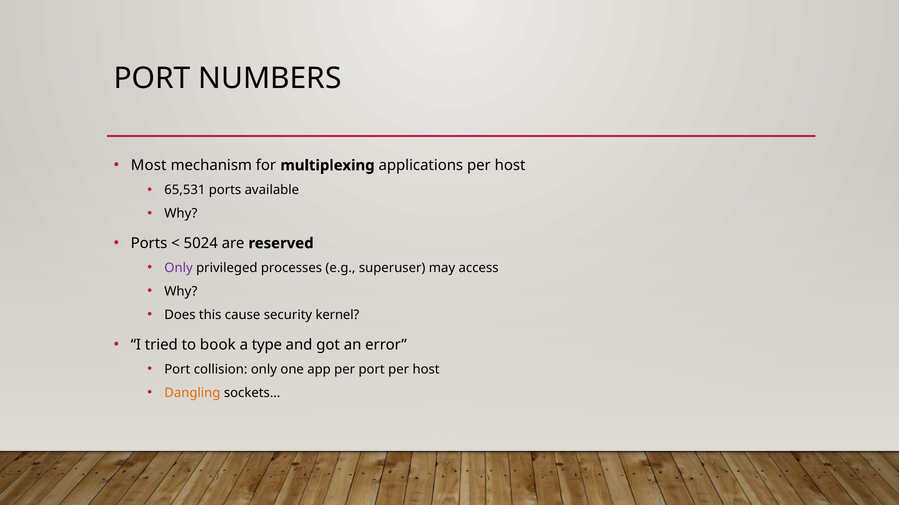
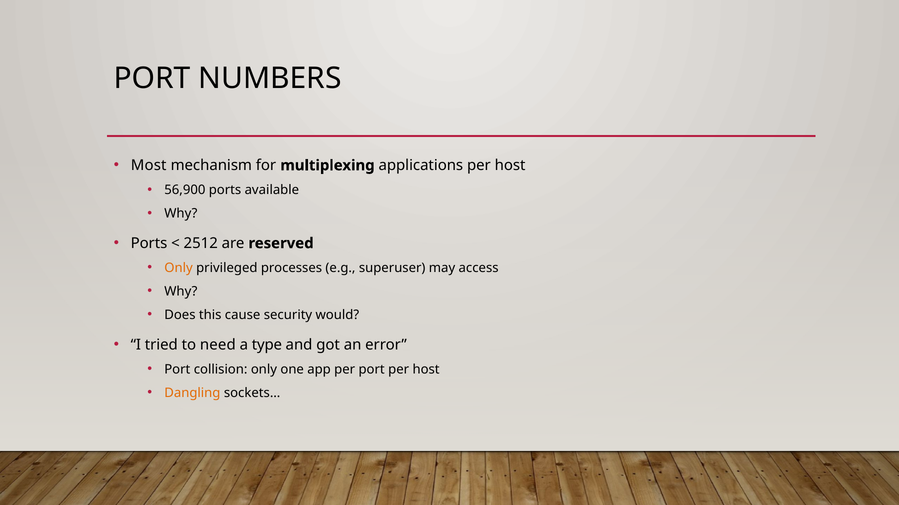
65,531: 65,531 -> 56,900
5024: 5024 -> 2512
Only at (179, 268) colour: purple -> orange
kernel: kernel -> would
book: book -> need
